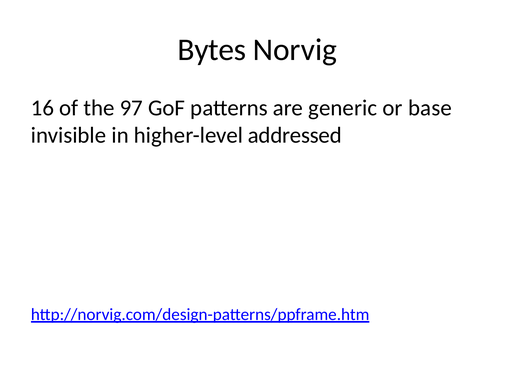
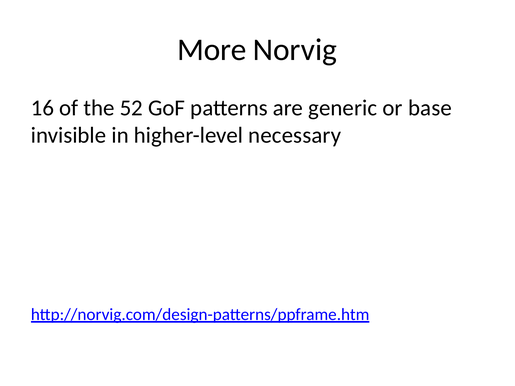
Bytes: Bytes -> More
97: 97 -> 52
addressed: addressed -> necessary
